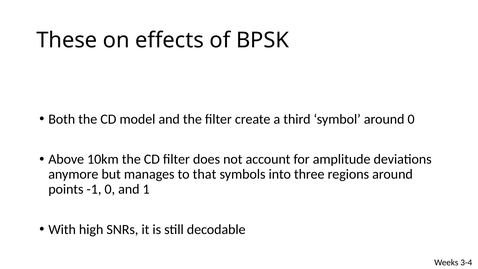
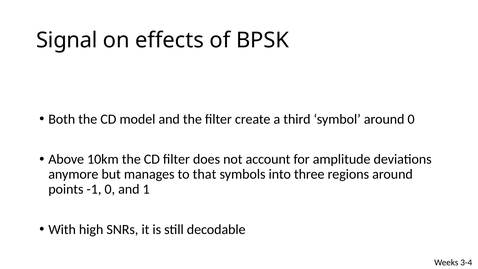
These: These -> Signal
